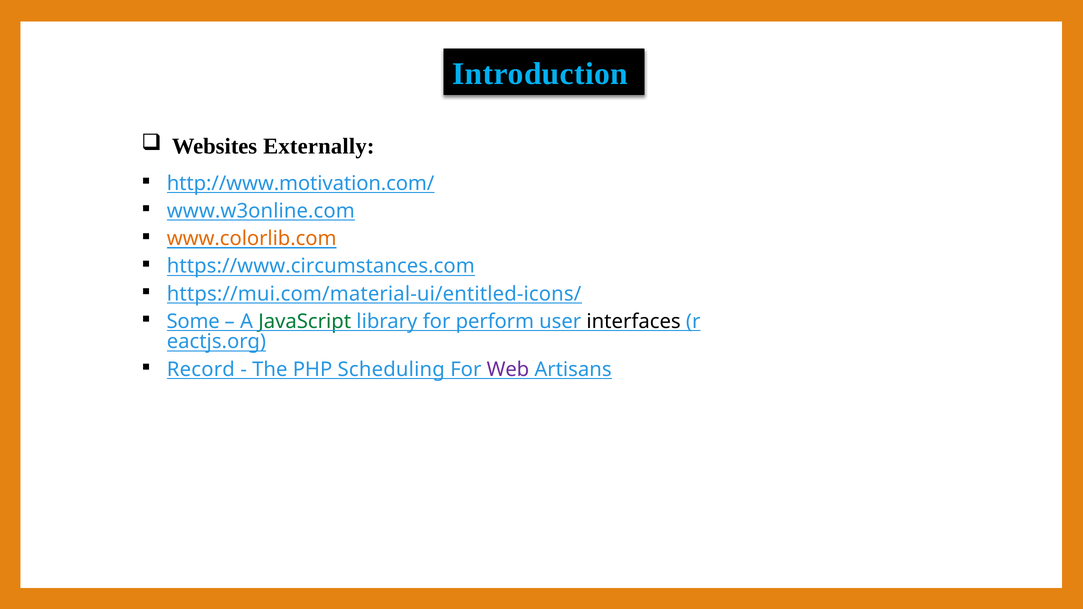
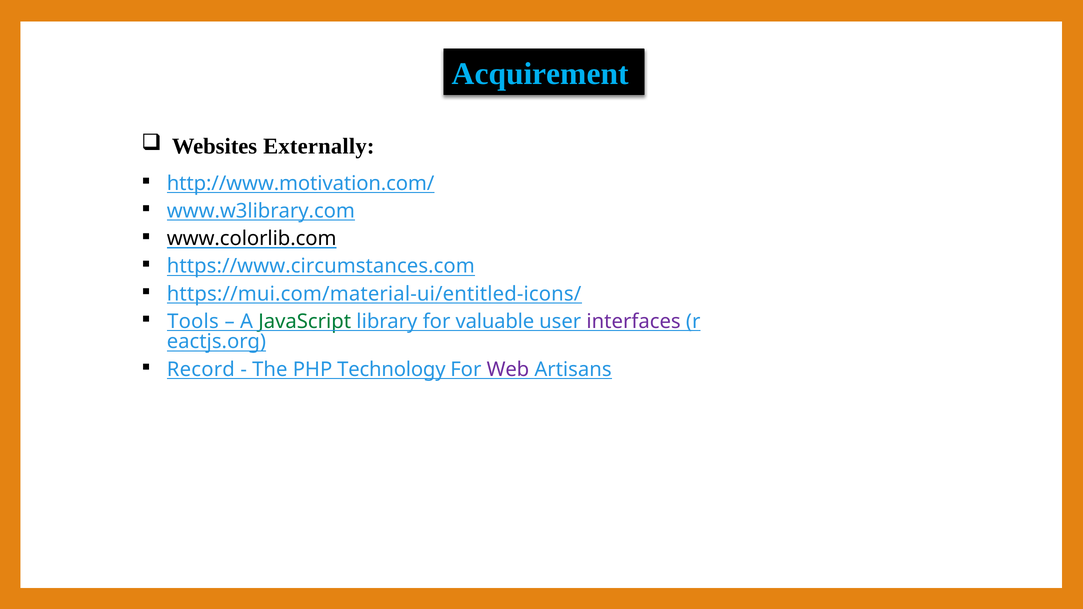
Introduction: Introduction -> Acquirement
www.w3online.com: www.w3online.com -> www.w3library.com
www.colorlib.com colour: orange -> black
Some: Some -> Tools
perform: perform -> valuable
interfaces colour: black -> purple
Scheduling: Scheduling -> Technology
